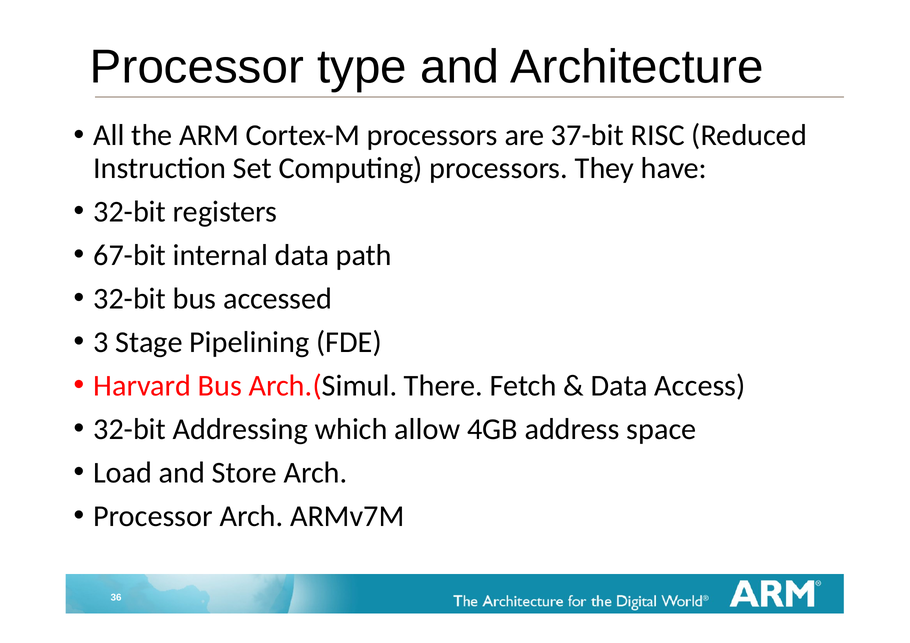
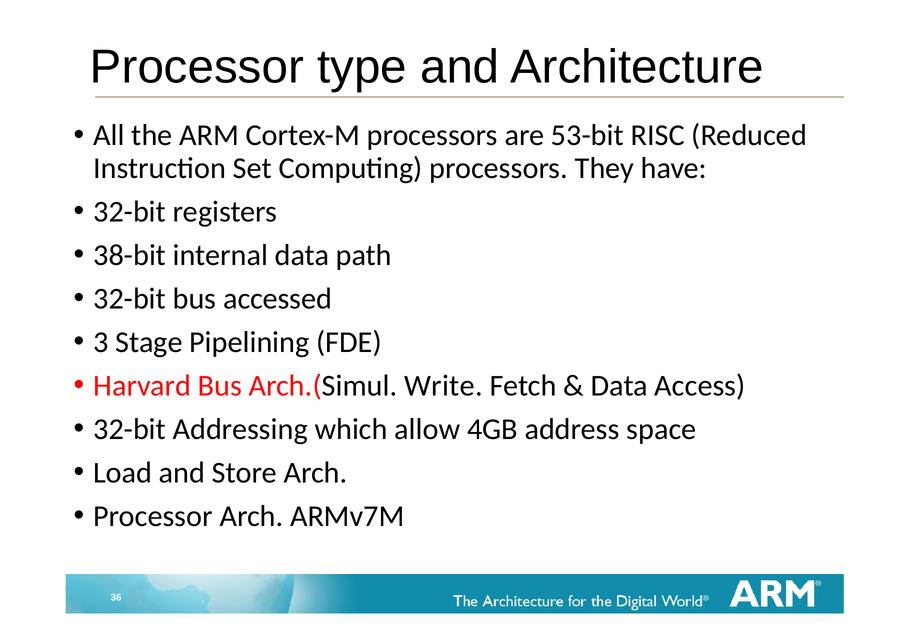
37-bit: 37-bit -> 53-bit
67-bit: 67-bit -> 38-bit
There: There -> Write
